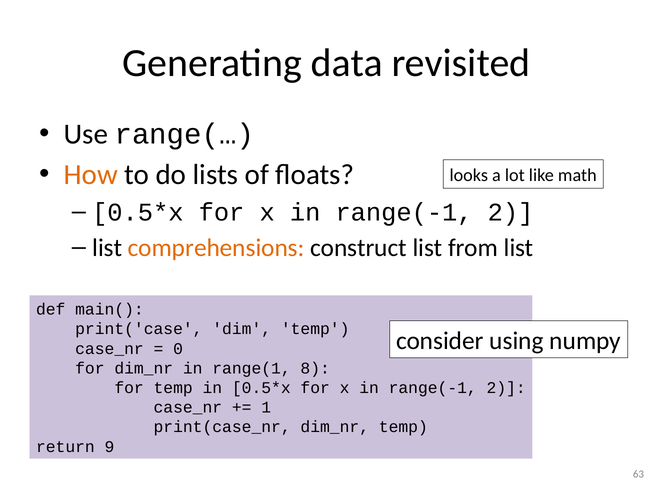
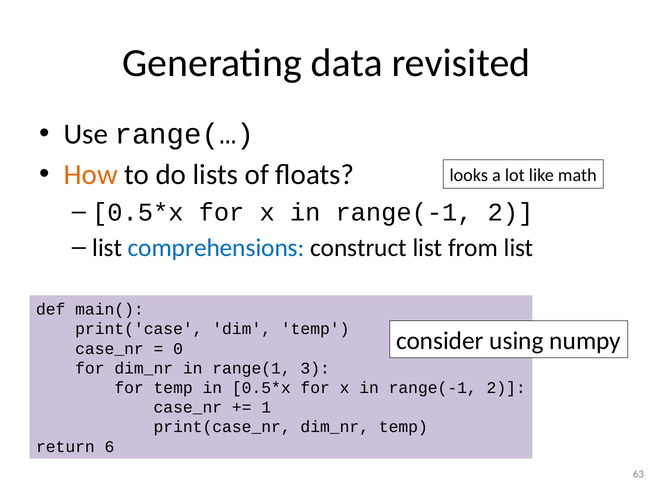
comprehensions colour: orange -> blue
8: 8 -> 3
9: 9 -> 6
